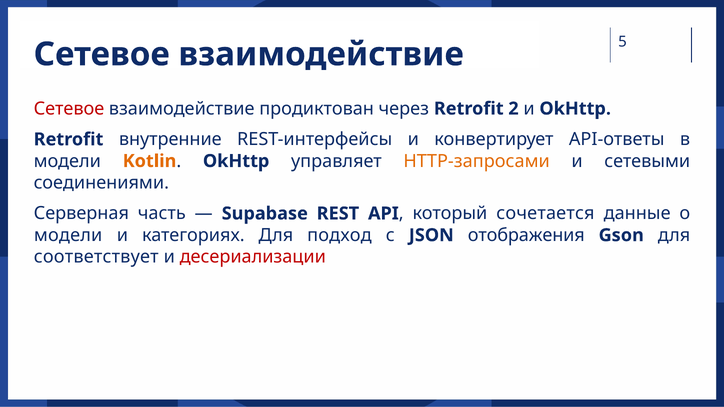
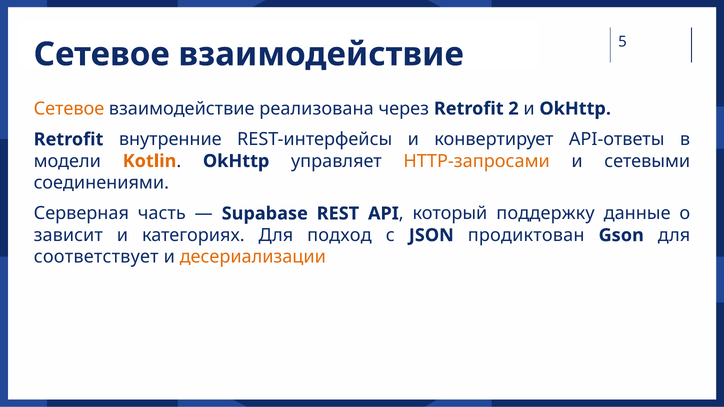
Сетевое at (69, 109) colour: red -> orange
продиктован: продиктован -> реализована
сочетается: сочетается -> поддержку
модели at (68, 235): модели -> зависит
отображения: отображения -> продиктован
десериализации colour: red -> orange
